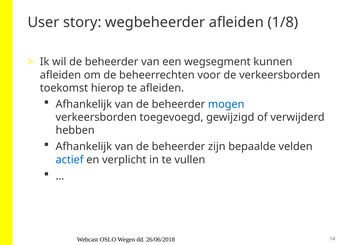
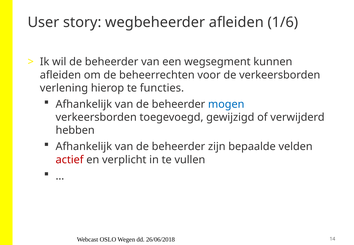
1/8: 1/8 -> 1/6
toekomst: toekomst -> verlening
te afleiden: afleiden -> functies
actief colour: blue -> red
